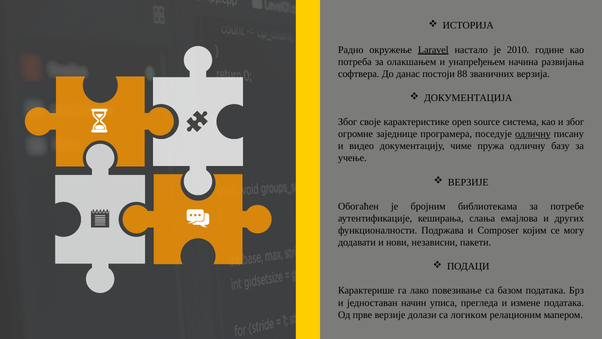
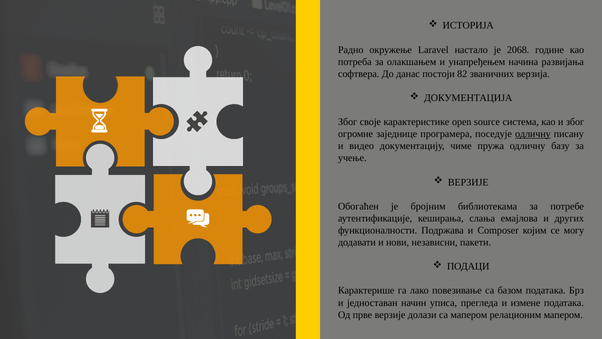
Laravel underline: present -> none
2010: 2010 -> 2068
88: 88 -> 82
са логиком: логиком -> мапером
